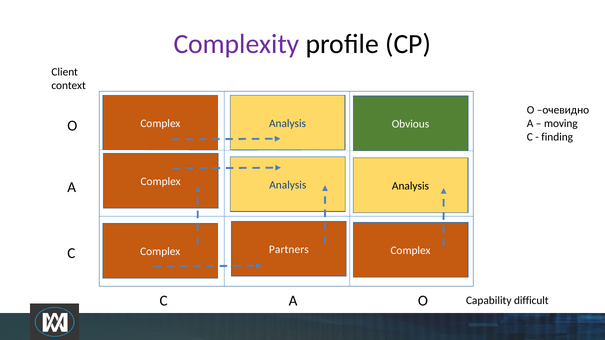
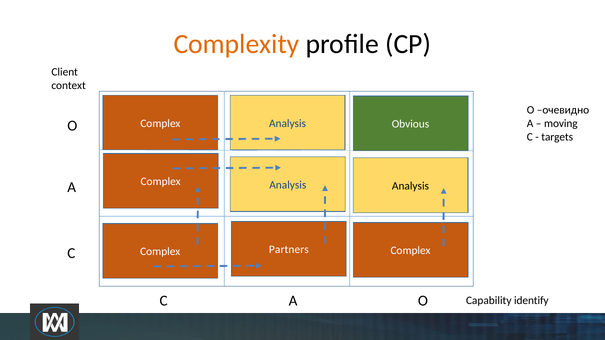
Complexity colour: purple -> orange
finding: finding -> targets
difficult: difficult -> identify
